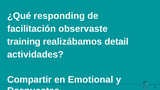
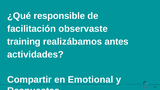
responding: responding -> responsible
detail: detail -> antes
